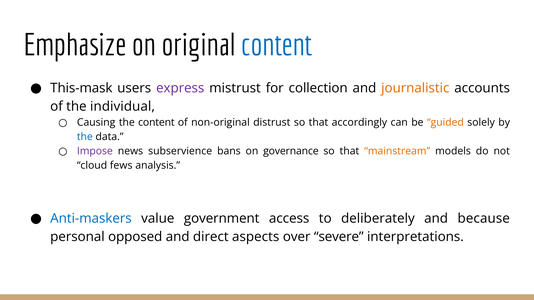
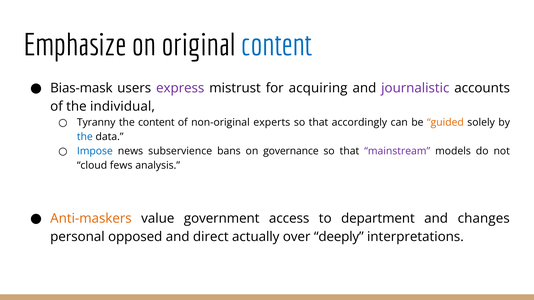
This-mask: This-mask -> Bias-mask
collection: collection -> acquiring
journalistic colour: orange -> purple
Causing: Causing -> Tyranny
distrust: distrust -> experts
Impose colour: purple -> blue
mainstream colour: orange -> purple
Anti-maskers colour: blue -> orange
deliberately: deliberately -> department
because: because -> changes
aspects: aspects -> actually
severe: severe -> deeply
